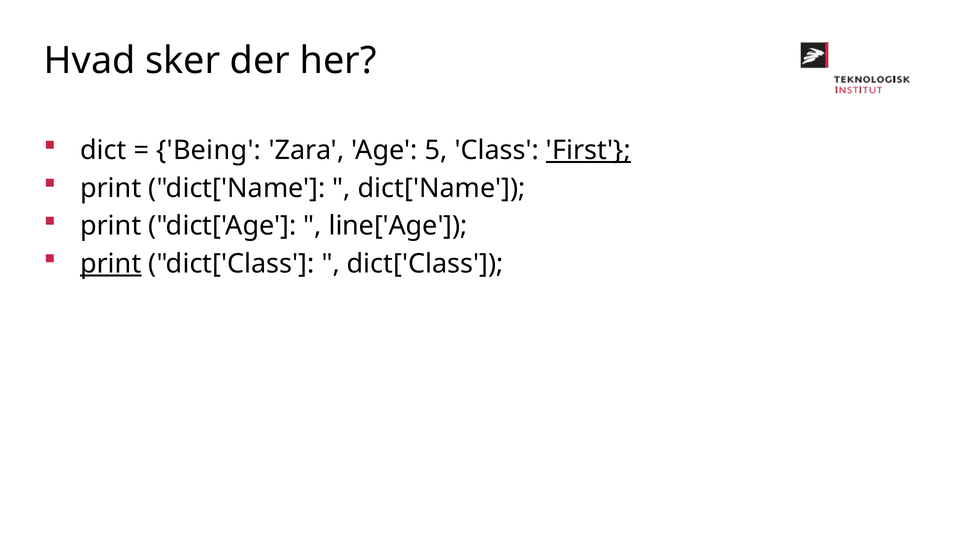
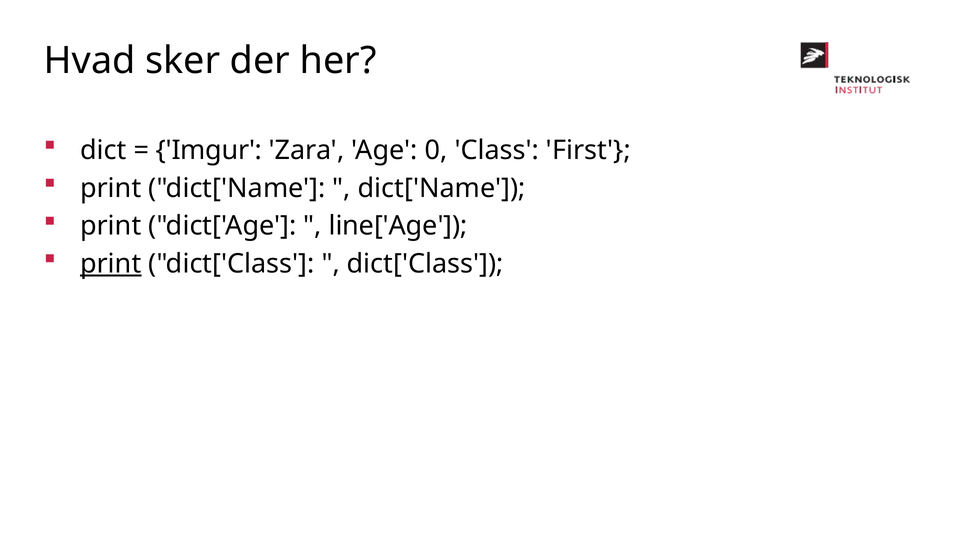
Being: Being -> Imgur
5: 5 -> 0
First underline: present -> none
